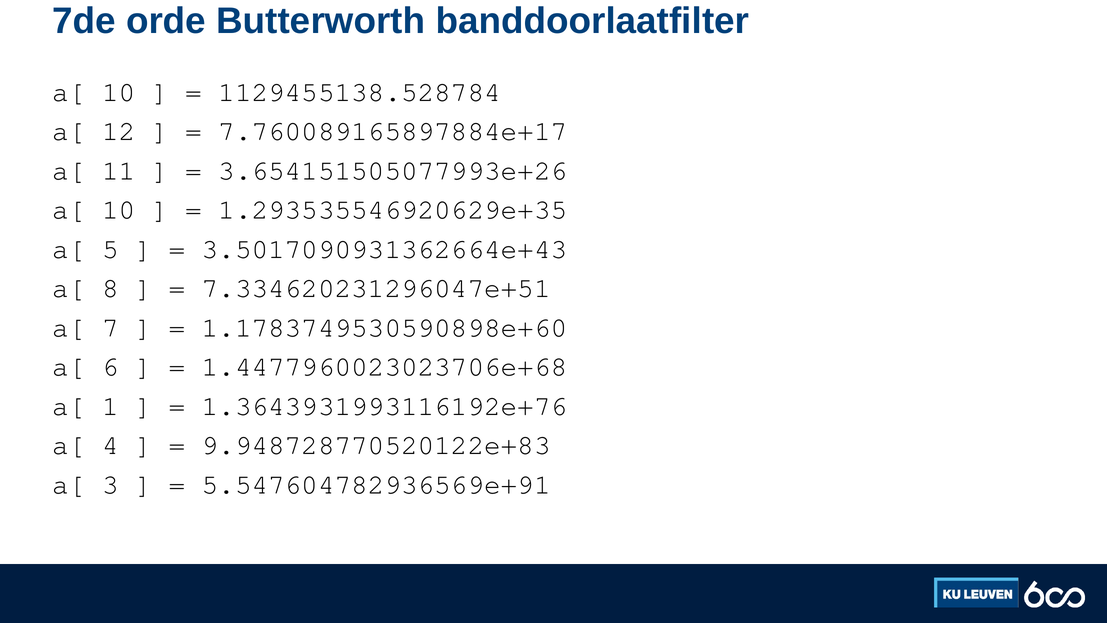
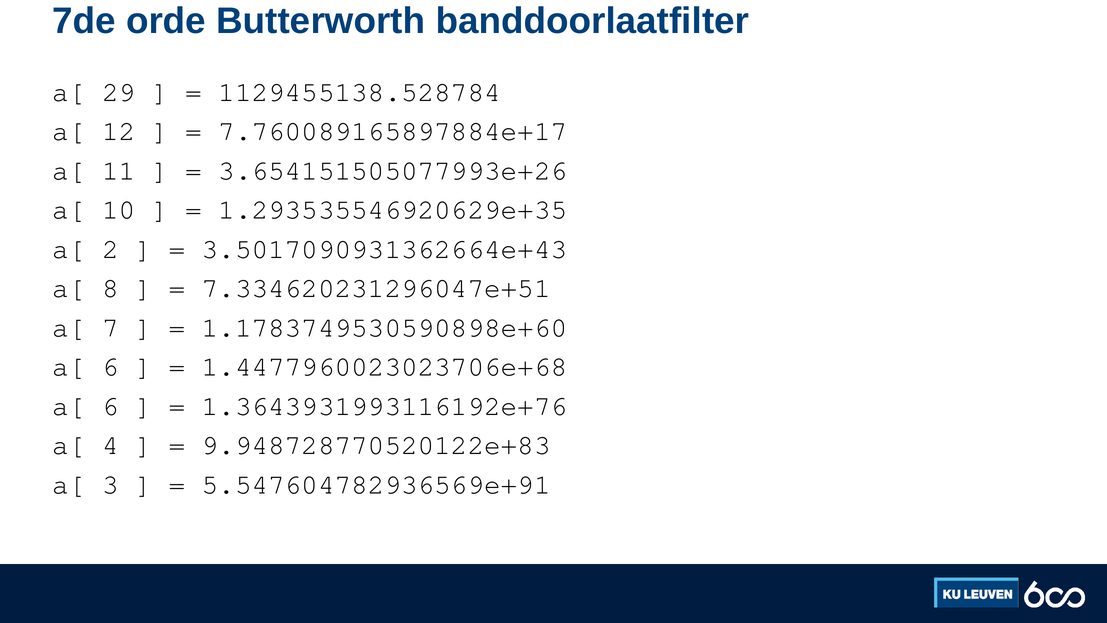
10 at (119, 92): 10 -> 29
5: 5 -> 2
1 at (110, 406): 1 -> 6
